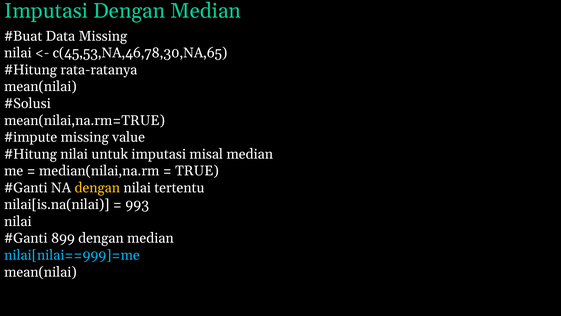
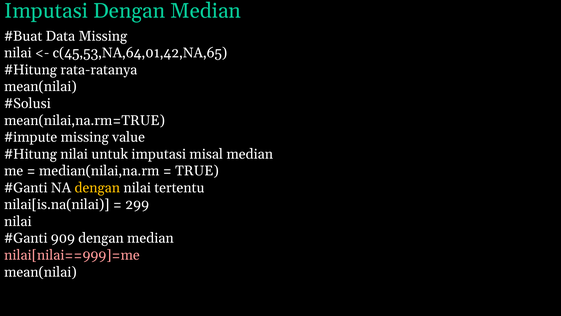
c(45,53,NA,46,78,30,NA,65: c(45,53,NA,46,78,30,NA,65 -> c(45,53,NA,64,01,42,NA,65
993: 993 -> 299
899: 899 -> 909
nilai[nilai==999]=me colour: light blue -> pink
